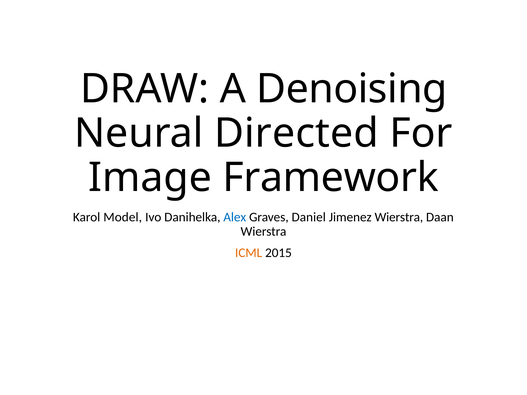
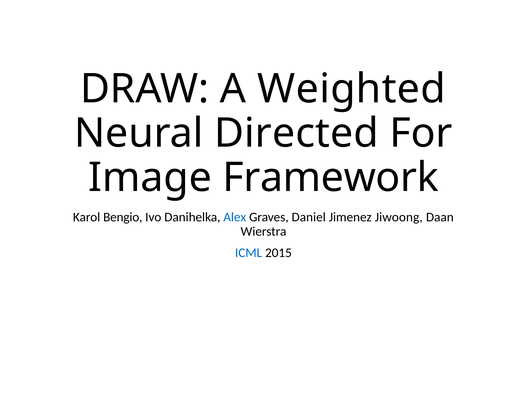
Denoising: Denoising -> Weighted
Model: Model -> Bengio
Jimenez Wierstra: Wierstra -> Jiwoong
ICML colour: orange -> blue
